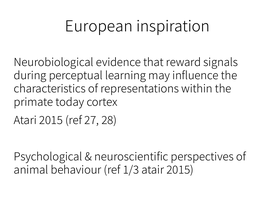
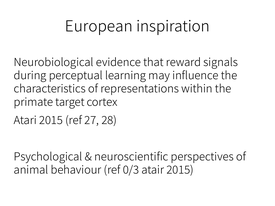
today: today -> target
1/3: 1/3 -> 0/3
